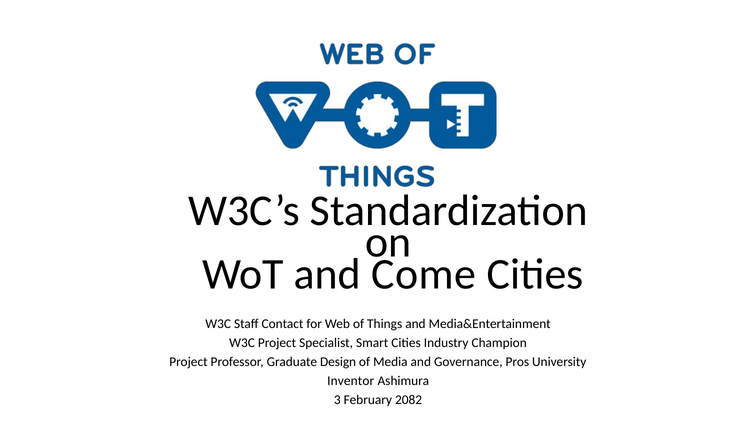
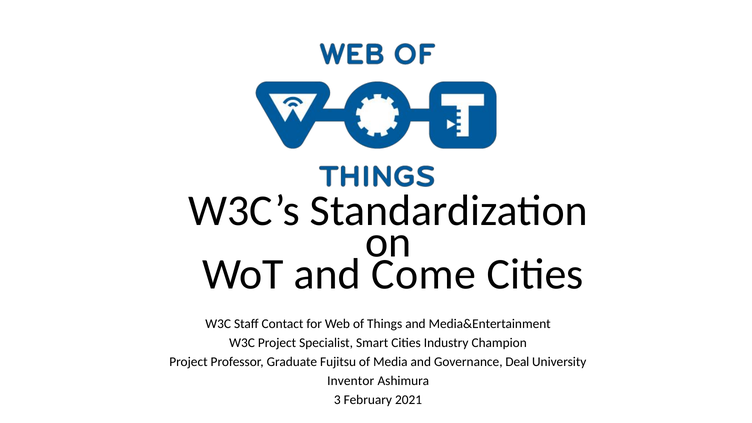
Design: Design -> Fujitsu
Pros: Pros -> Deal
2082: 2082 -> 2021
